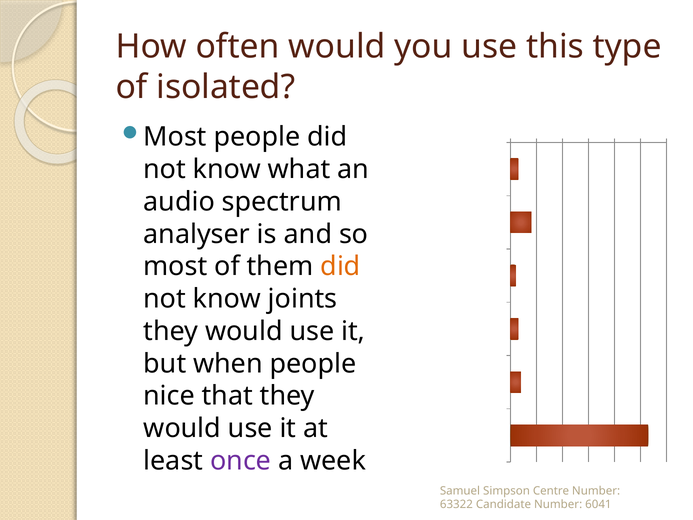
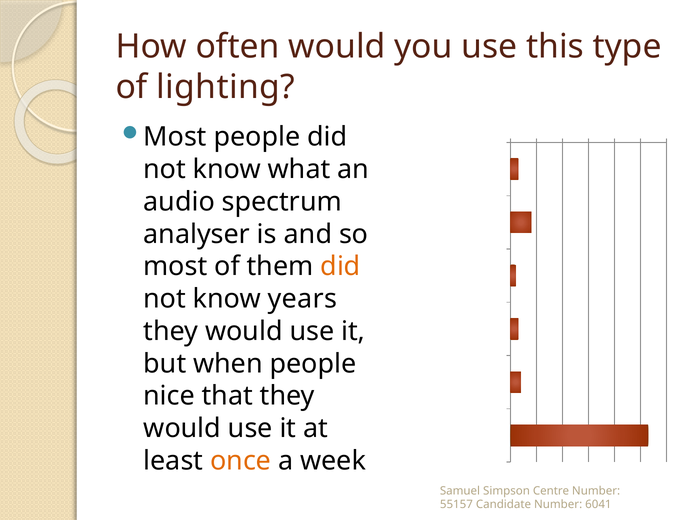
isolated: isolated -> lighting
joints: joints -> years
once at (241, 461) colour: purple -> orange
63322: 63322 -> 55157
